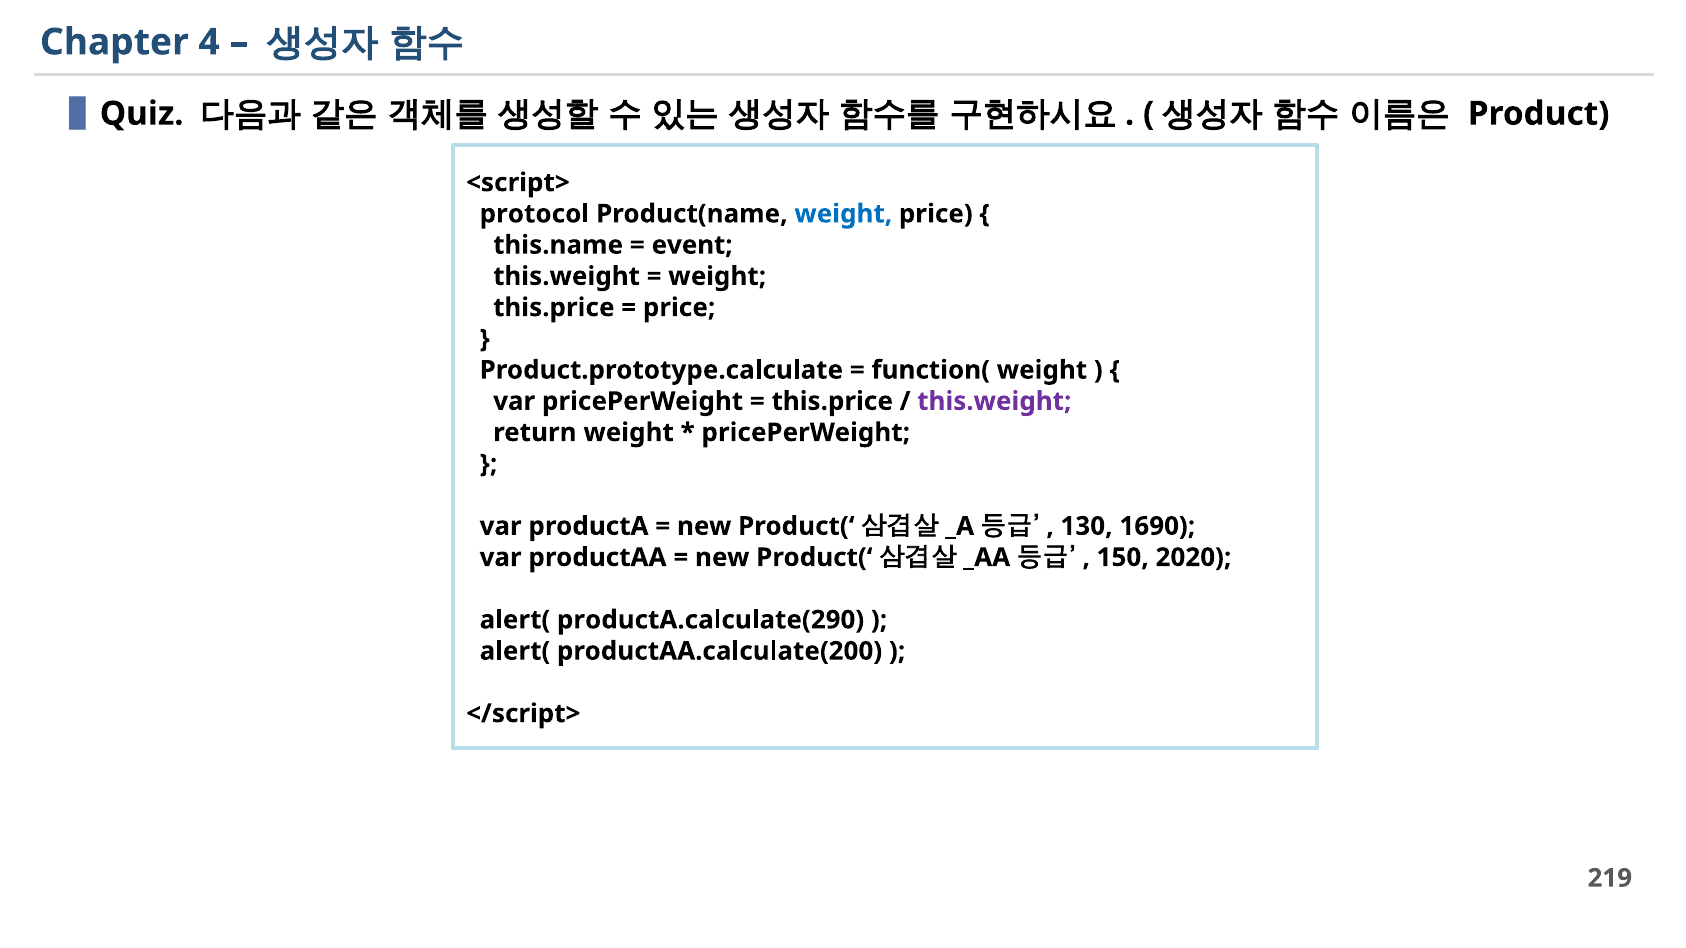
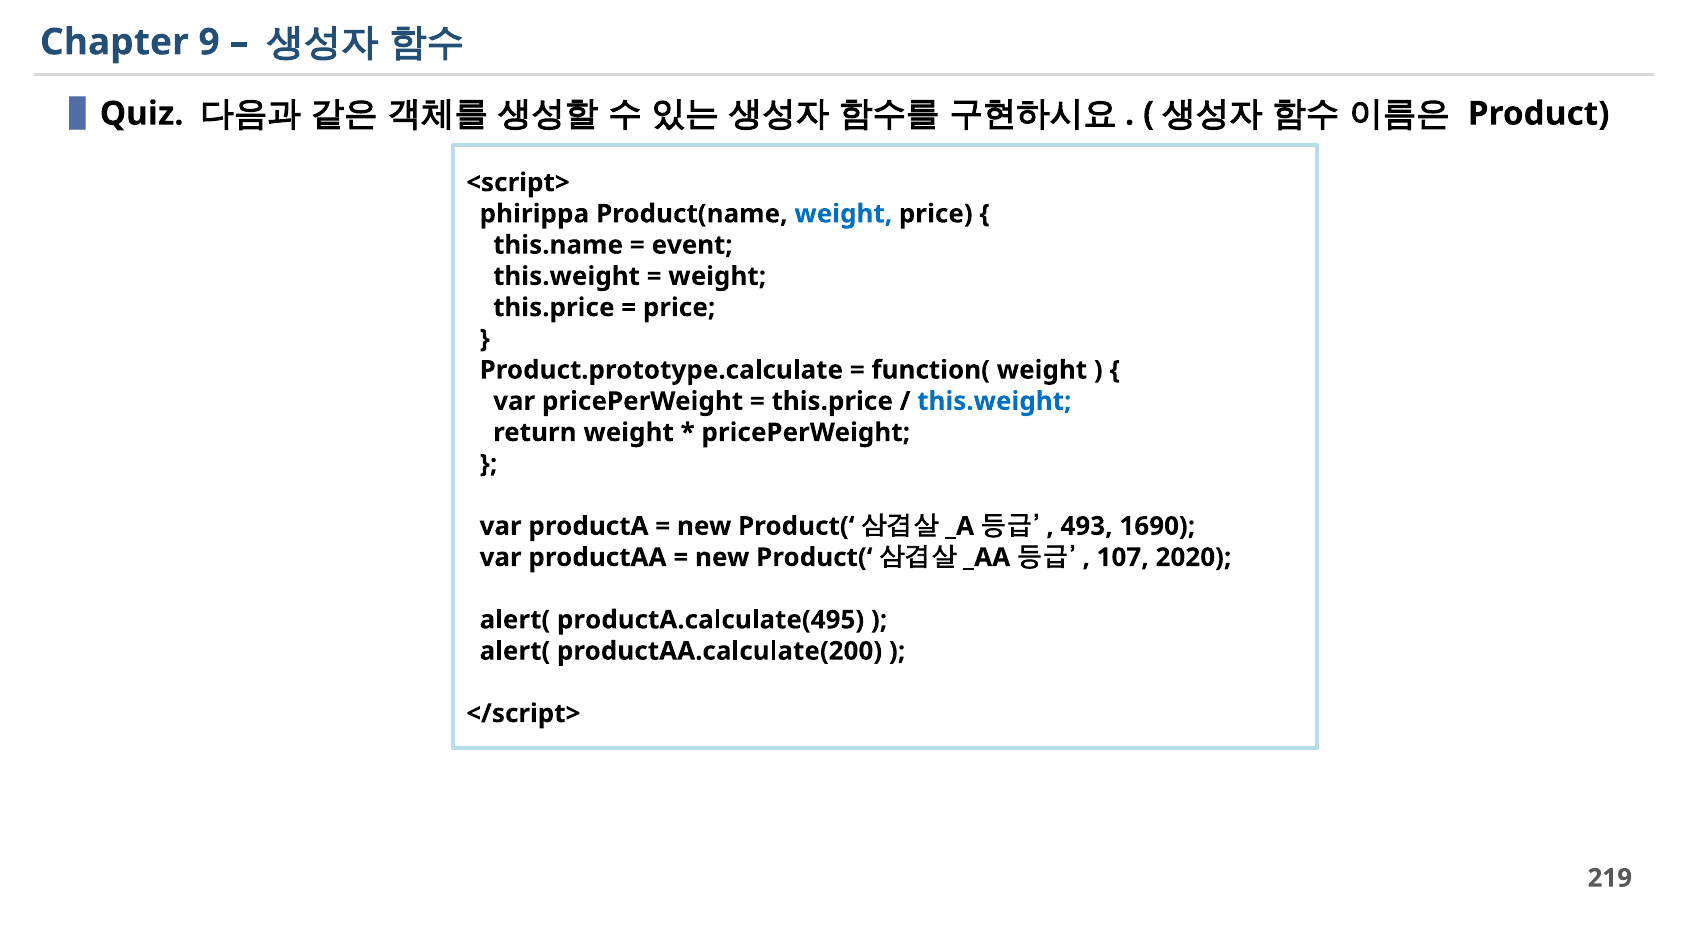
4: 4 -> 9
protocol: protocol -> phirippa
this.weight at (994, 401) colour: purple -> blue
130: 130 -> 493
150: 150 -> 107
productA.calculate(290: productA.calculate(290 -> productA.calculate(495
